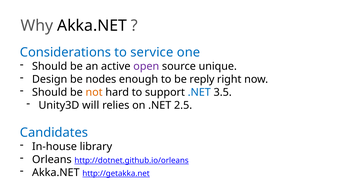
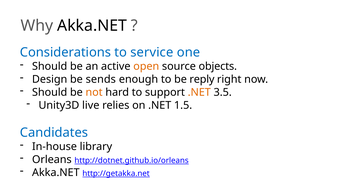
open colour: purple -> orange
unique: unique -> objects
nodes: nodes -> sends
.NET at (199, 92) colour: blue -> orange
will: will -> live
2.5: 2.5 -> 1.5
